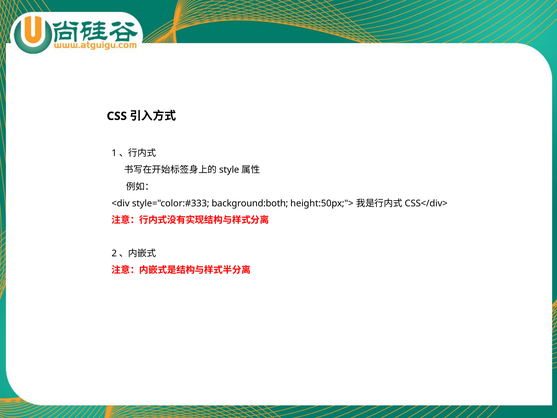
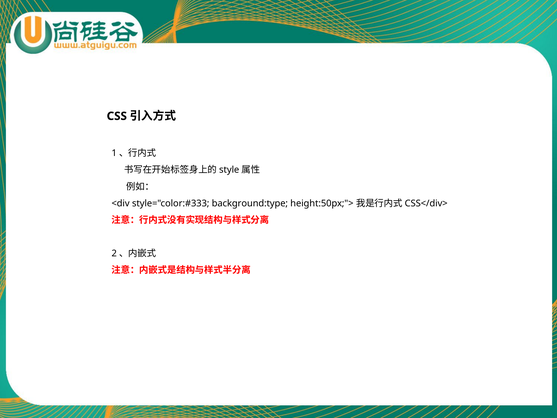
background:both: background:both -> background:type
